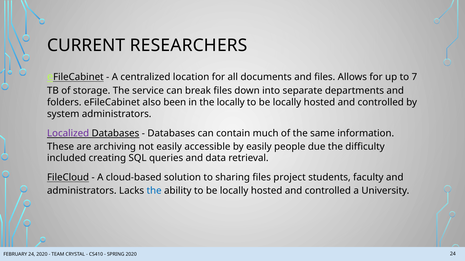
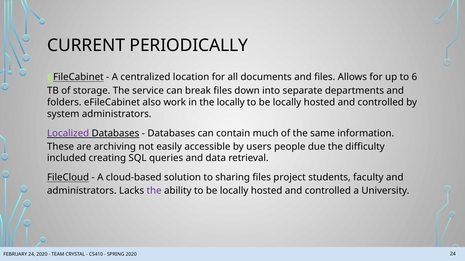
RESEARCHERS: RESEARCHERS -> PERIODICALLY
7: 7 -> 6
been: been -> work
by easily: easily -> users
the at (154, 191) colour: blue -> purple
